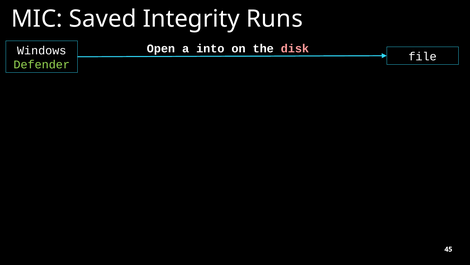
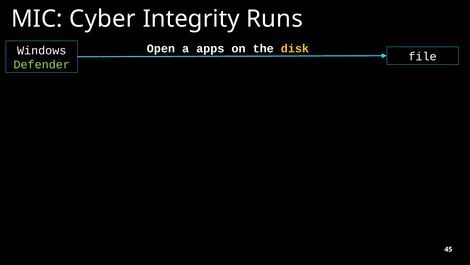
Saved: Saved -> Cyber
into: into -> apps
disk colour: pink -> yellow
